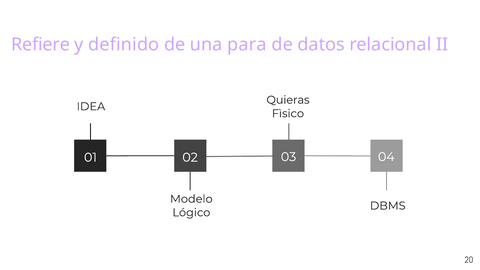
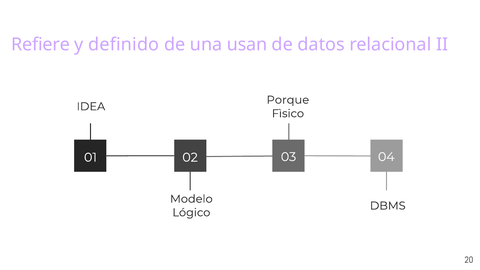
para: para -> usan
Quieras: Quieras -> Porque
